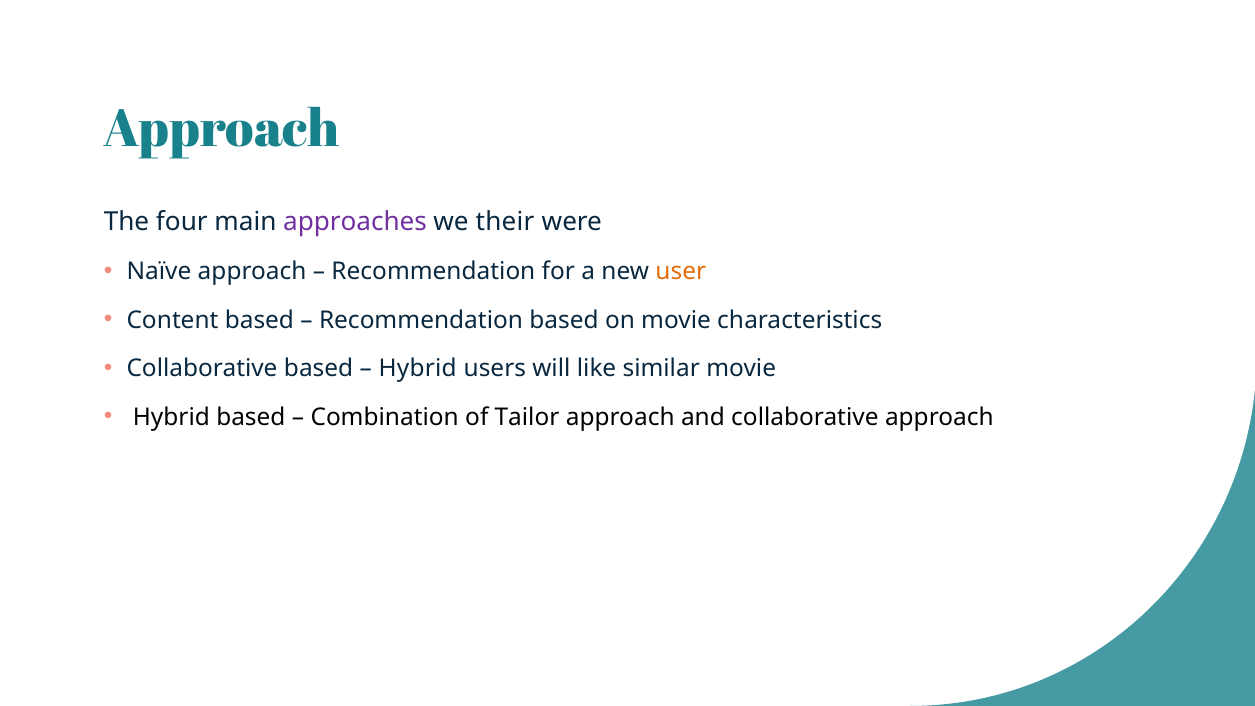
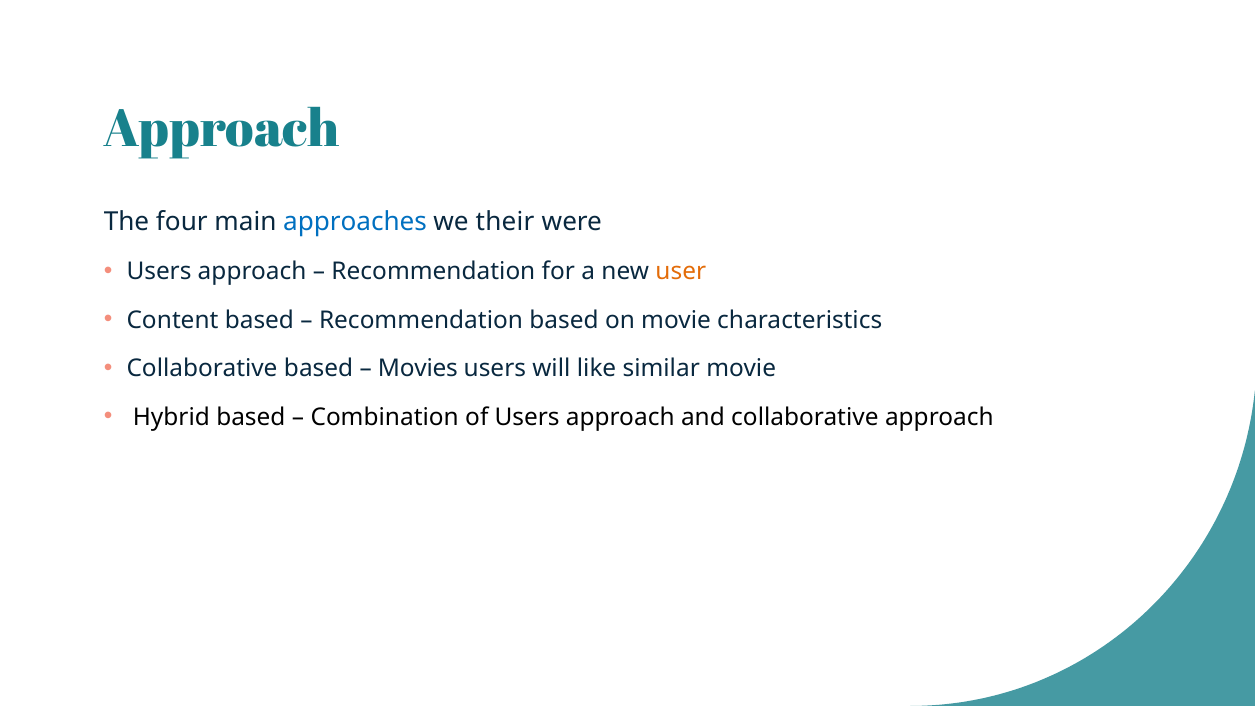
approaches colour: purple -> blue
Naïve at (159, 272): Naïve -> Users
Hybrid at (418, 369): Hybrid -> Movies
of Tailor: Tailor -> Users
